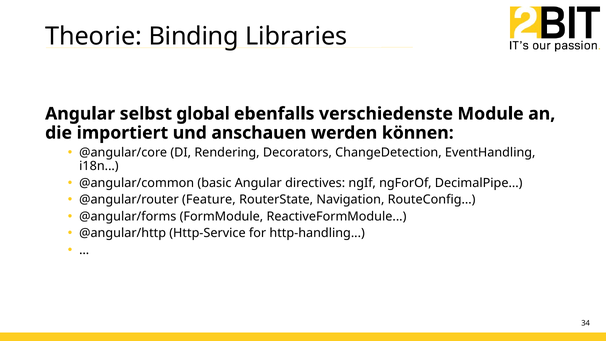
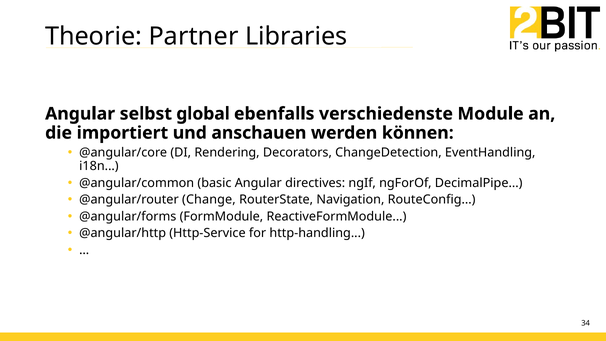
Binding: Binding -> Partner
Feature: Feature -> Change
